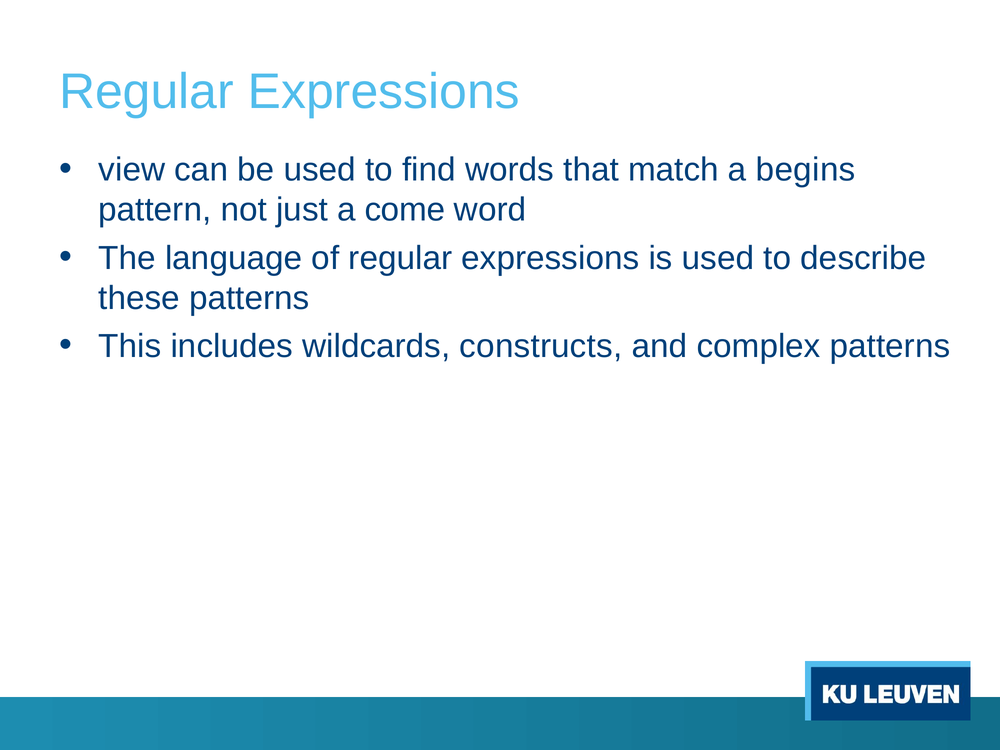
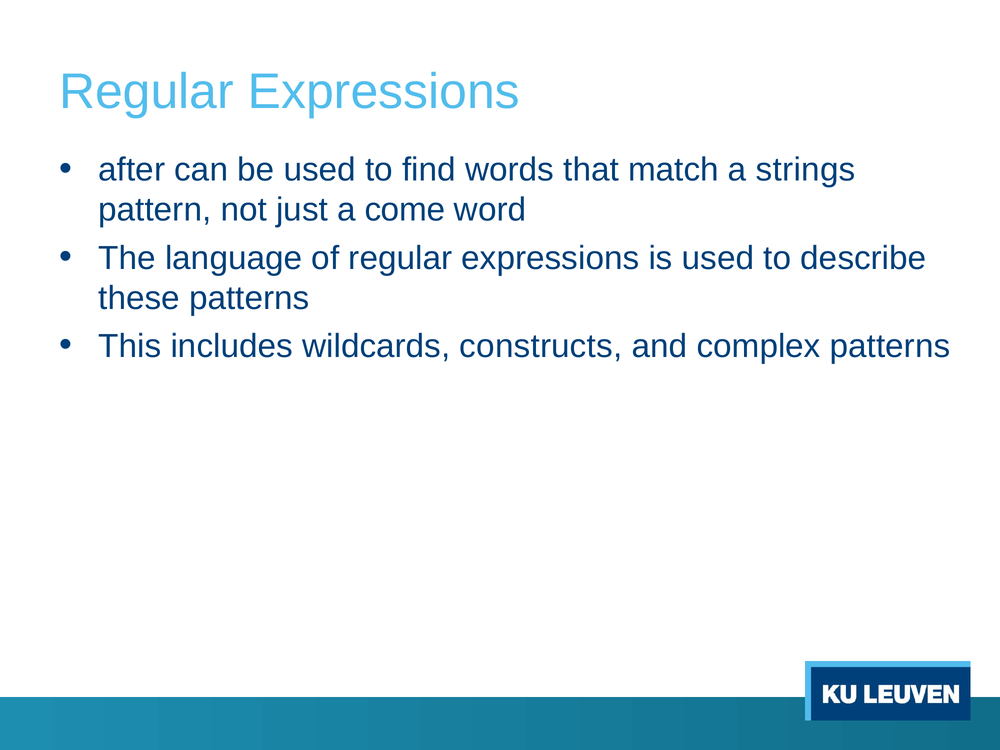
view: view -> after
begins: begins -> strings
